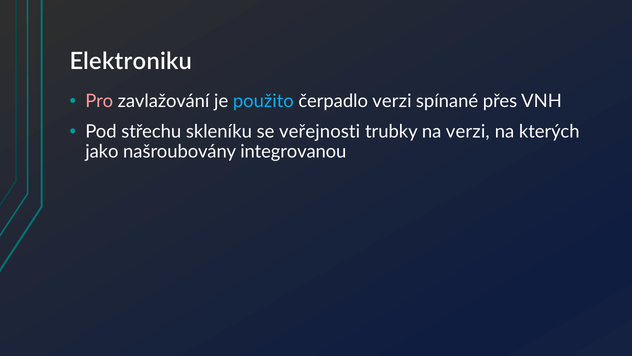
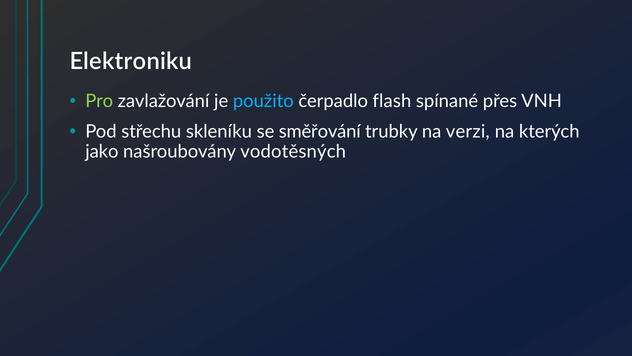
Pro colour: pink -> light green
čerpadlo verzi: verzi -> flash
veřejnosti: veřejnosti -> směřování
integrovanou: integrovanou -> vodotěsných
